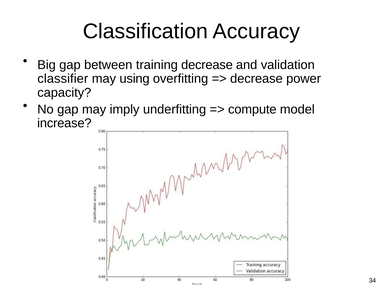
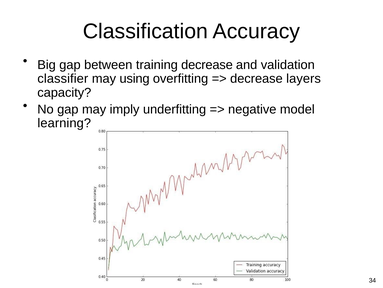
power: power -> layers
compute: compute -> negative
increase: increase -> learning
